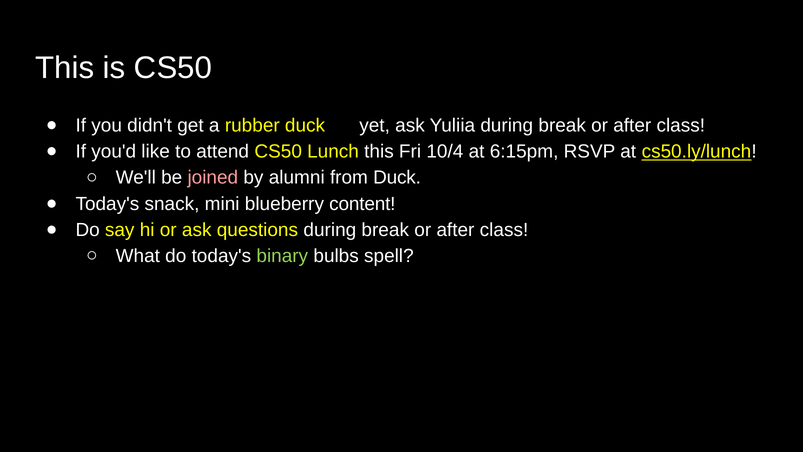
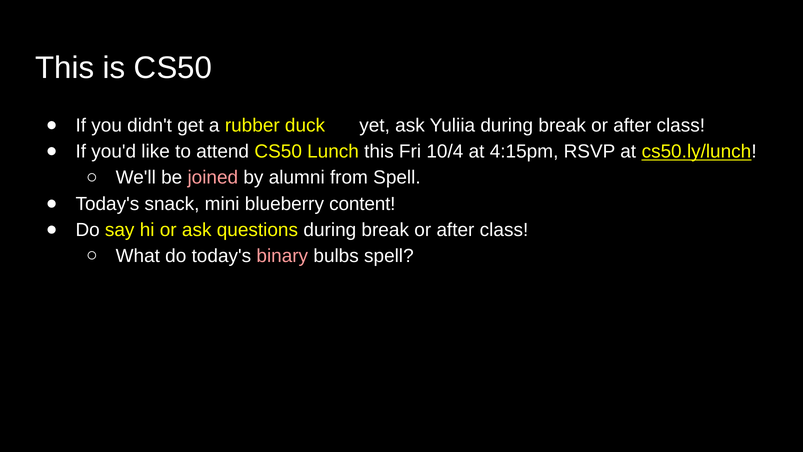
6:15pm: 6:15pm -> 4:15pm
from Duck: Duck -> Spell
binary colour: light green -> pink
